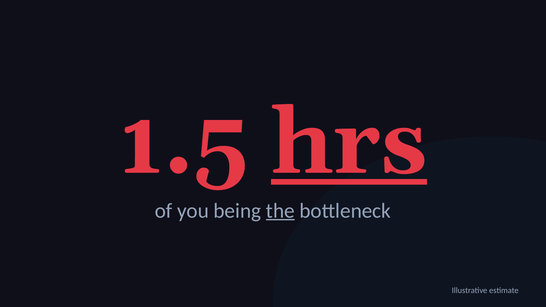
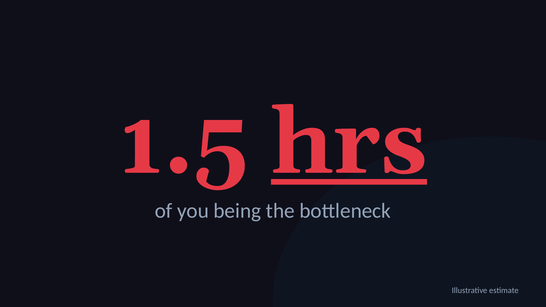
the underline: present -> none
